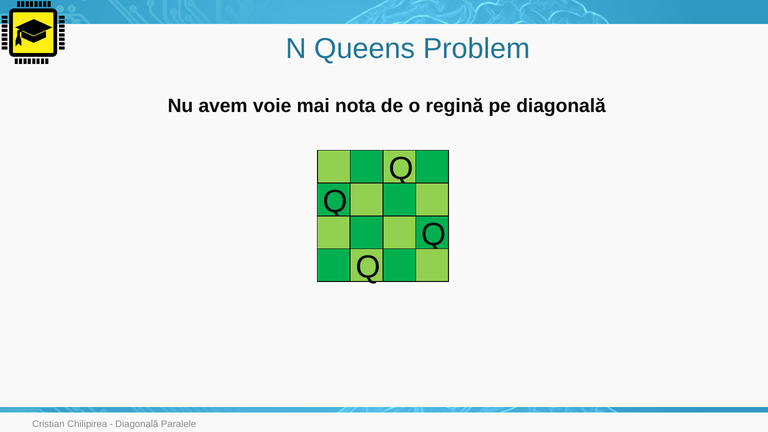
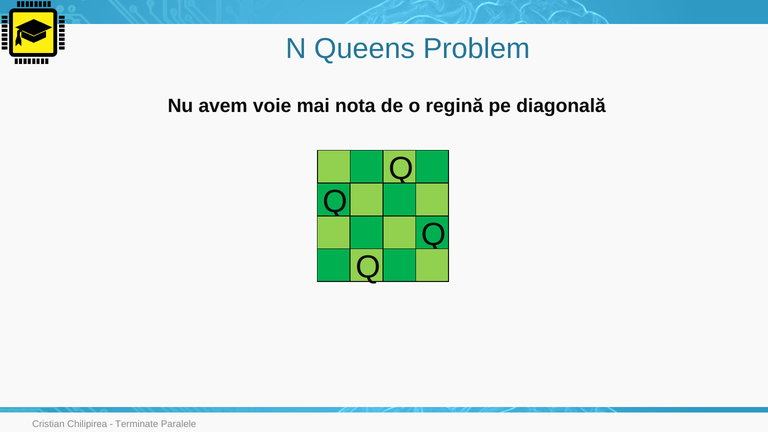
Diagonală at (137, 424): Diagonală -> Terminate
